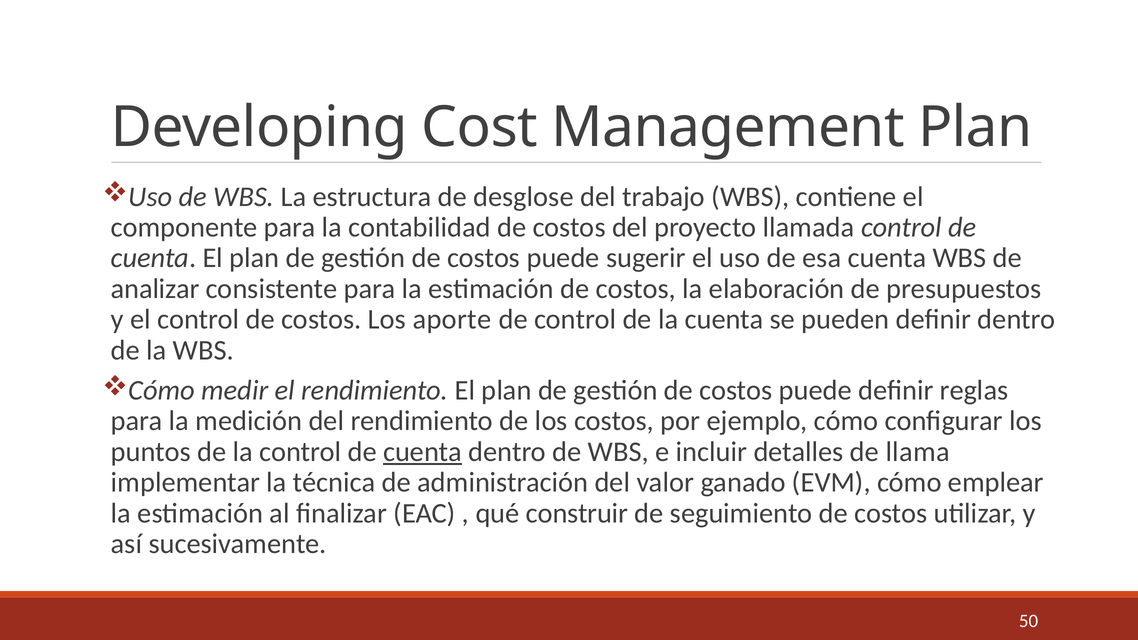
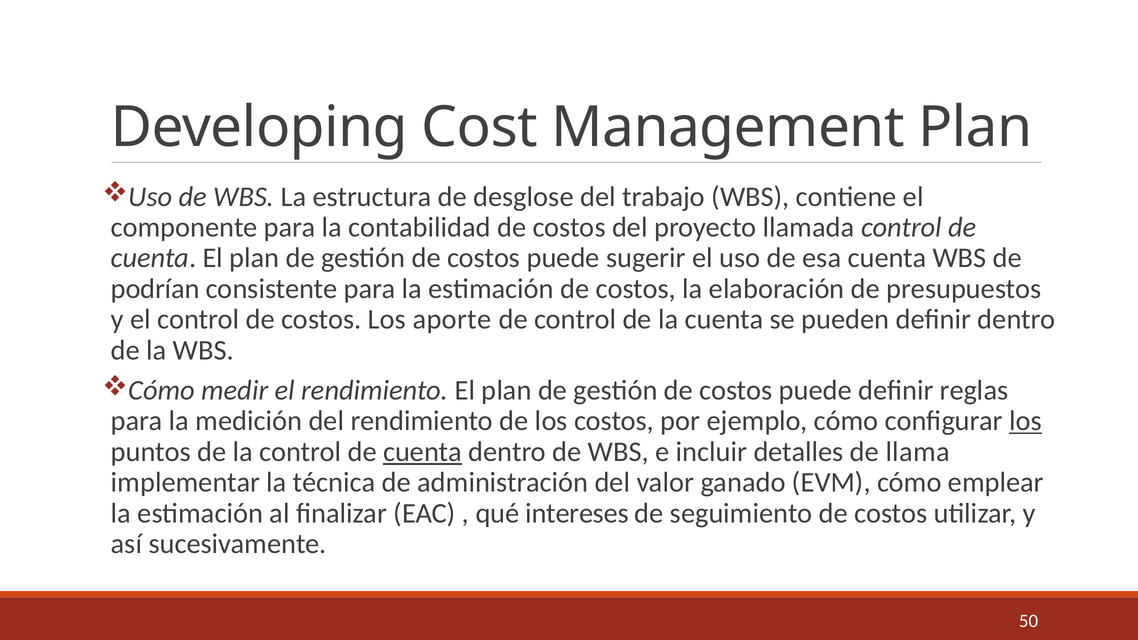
analizar: analizar -> podrían
los at (1025, 421) underline: none -> present
construir: construir -> intereses
